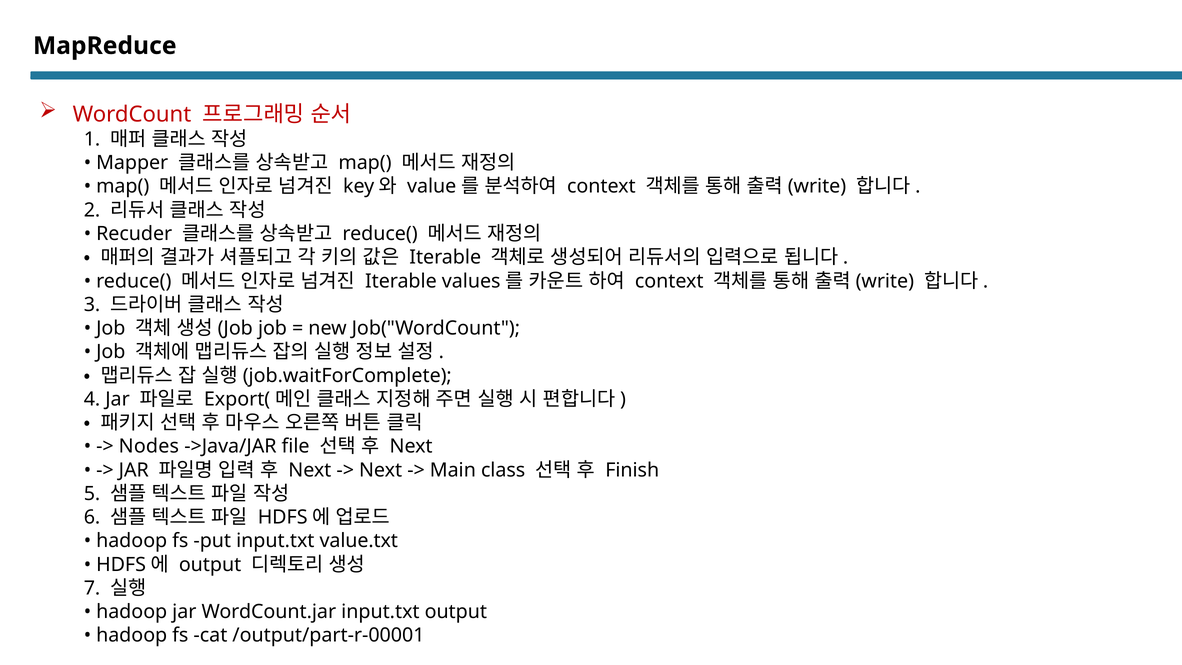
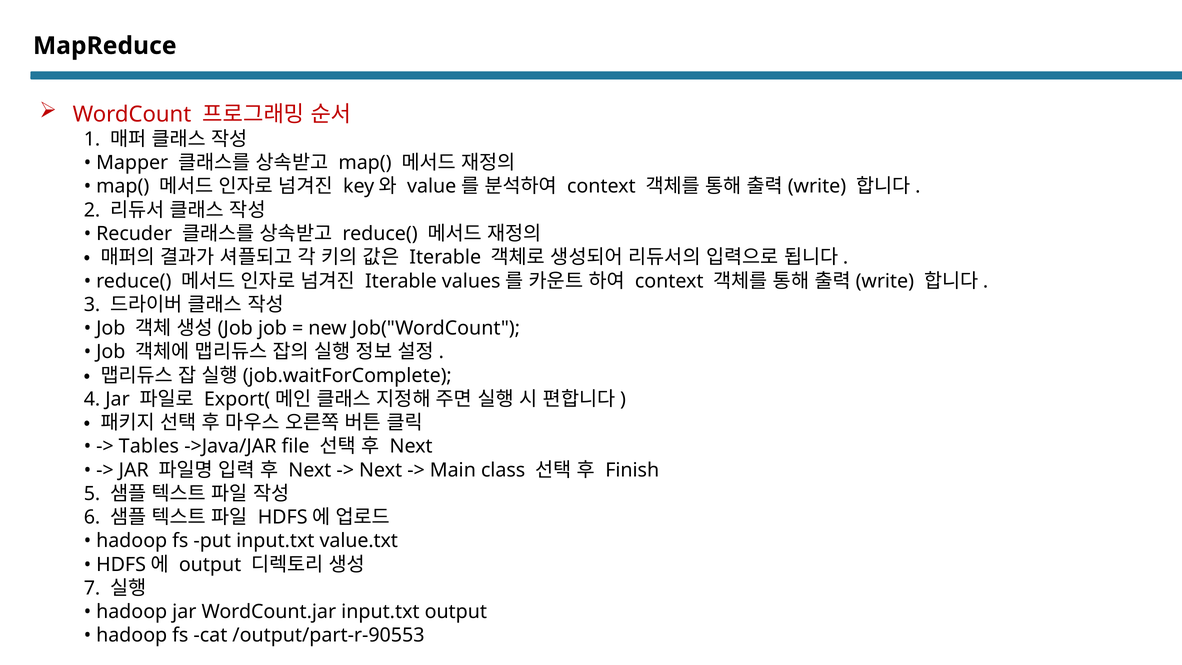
Nodes: Nodes -> Tables
/output/part-r-00001: /output/part-r-00001 -> /output/part-r-90553
